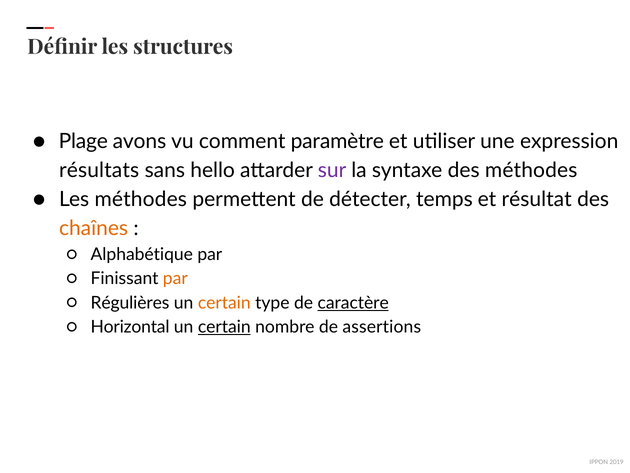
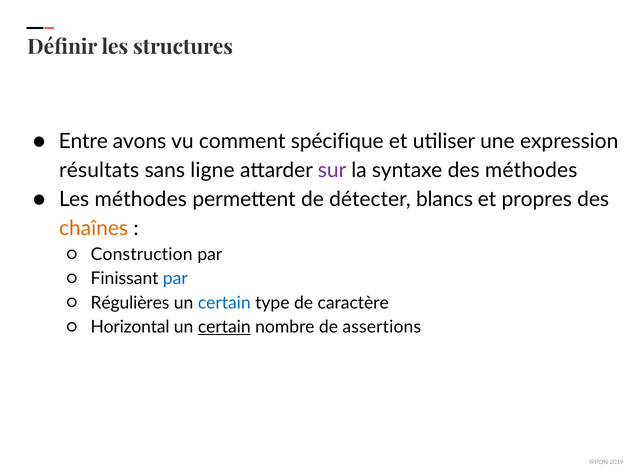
Plage: Plage -> Entre
paramètre: paramètre -> spécifique
hello: hello -> ligne
temps: temps -> blancs
résultat: résultat -> propres
Alphabétique: Alphabétique -> Construction
par at (175, 278) colour: orange -> blue
certain at (224, 303) colour: orange -> blue
caractère underline: present -> none
